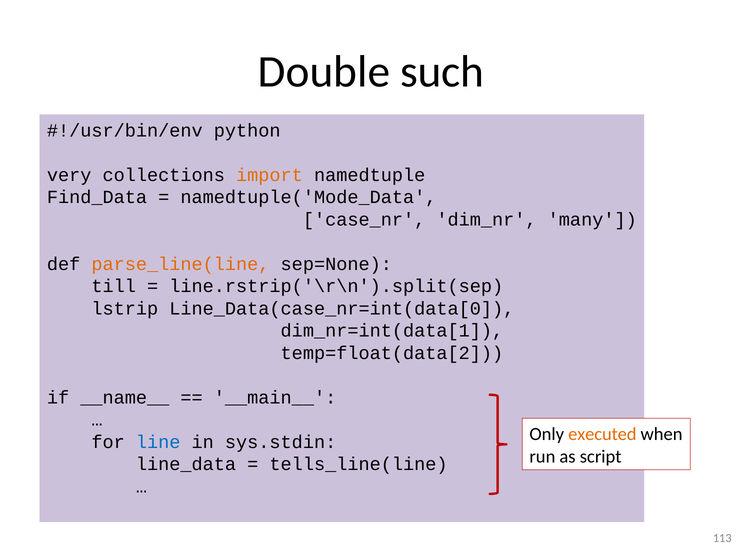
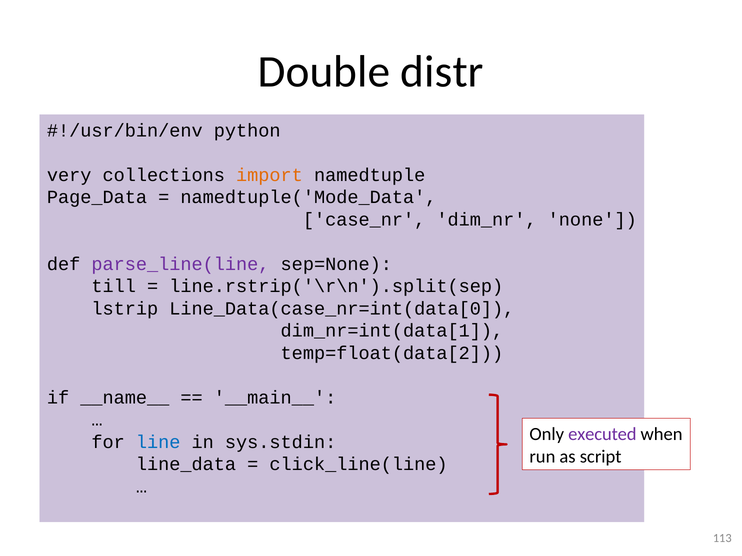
such: such -> distr
Find_Data: Find_Data -> Page_Data
many: many -> none
parse_line(line colour: orange -> purple
executed colour: orange -> purple
tells_line(line: tells_line(line -> click_line(line
